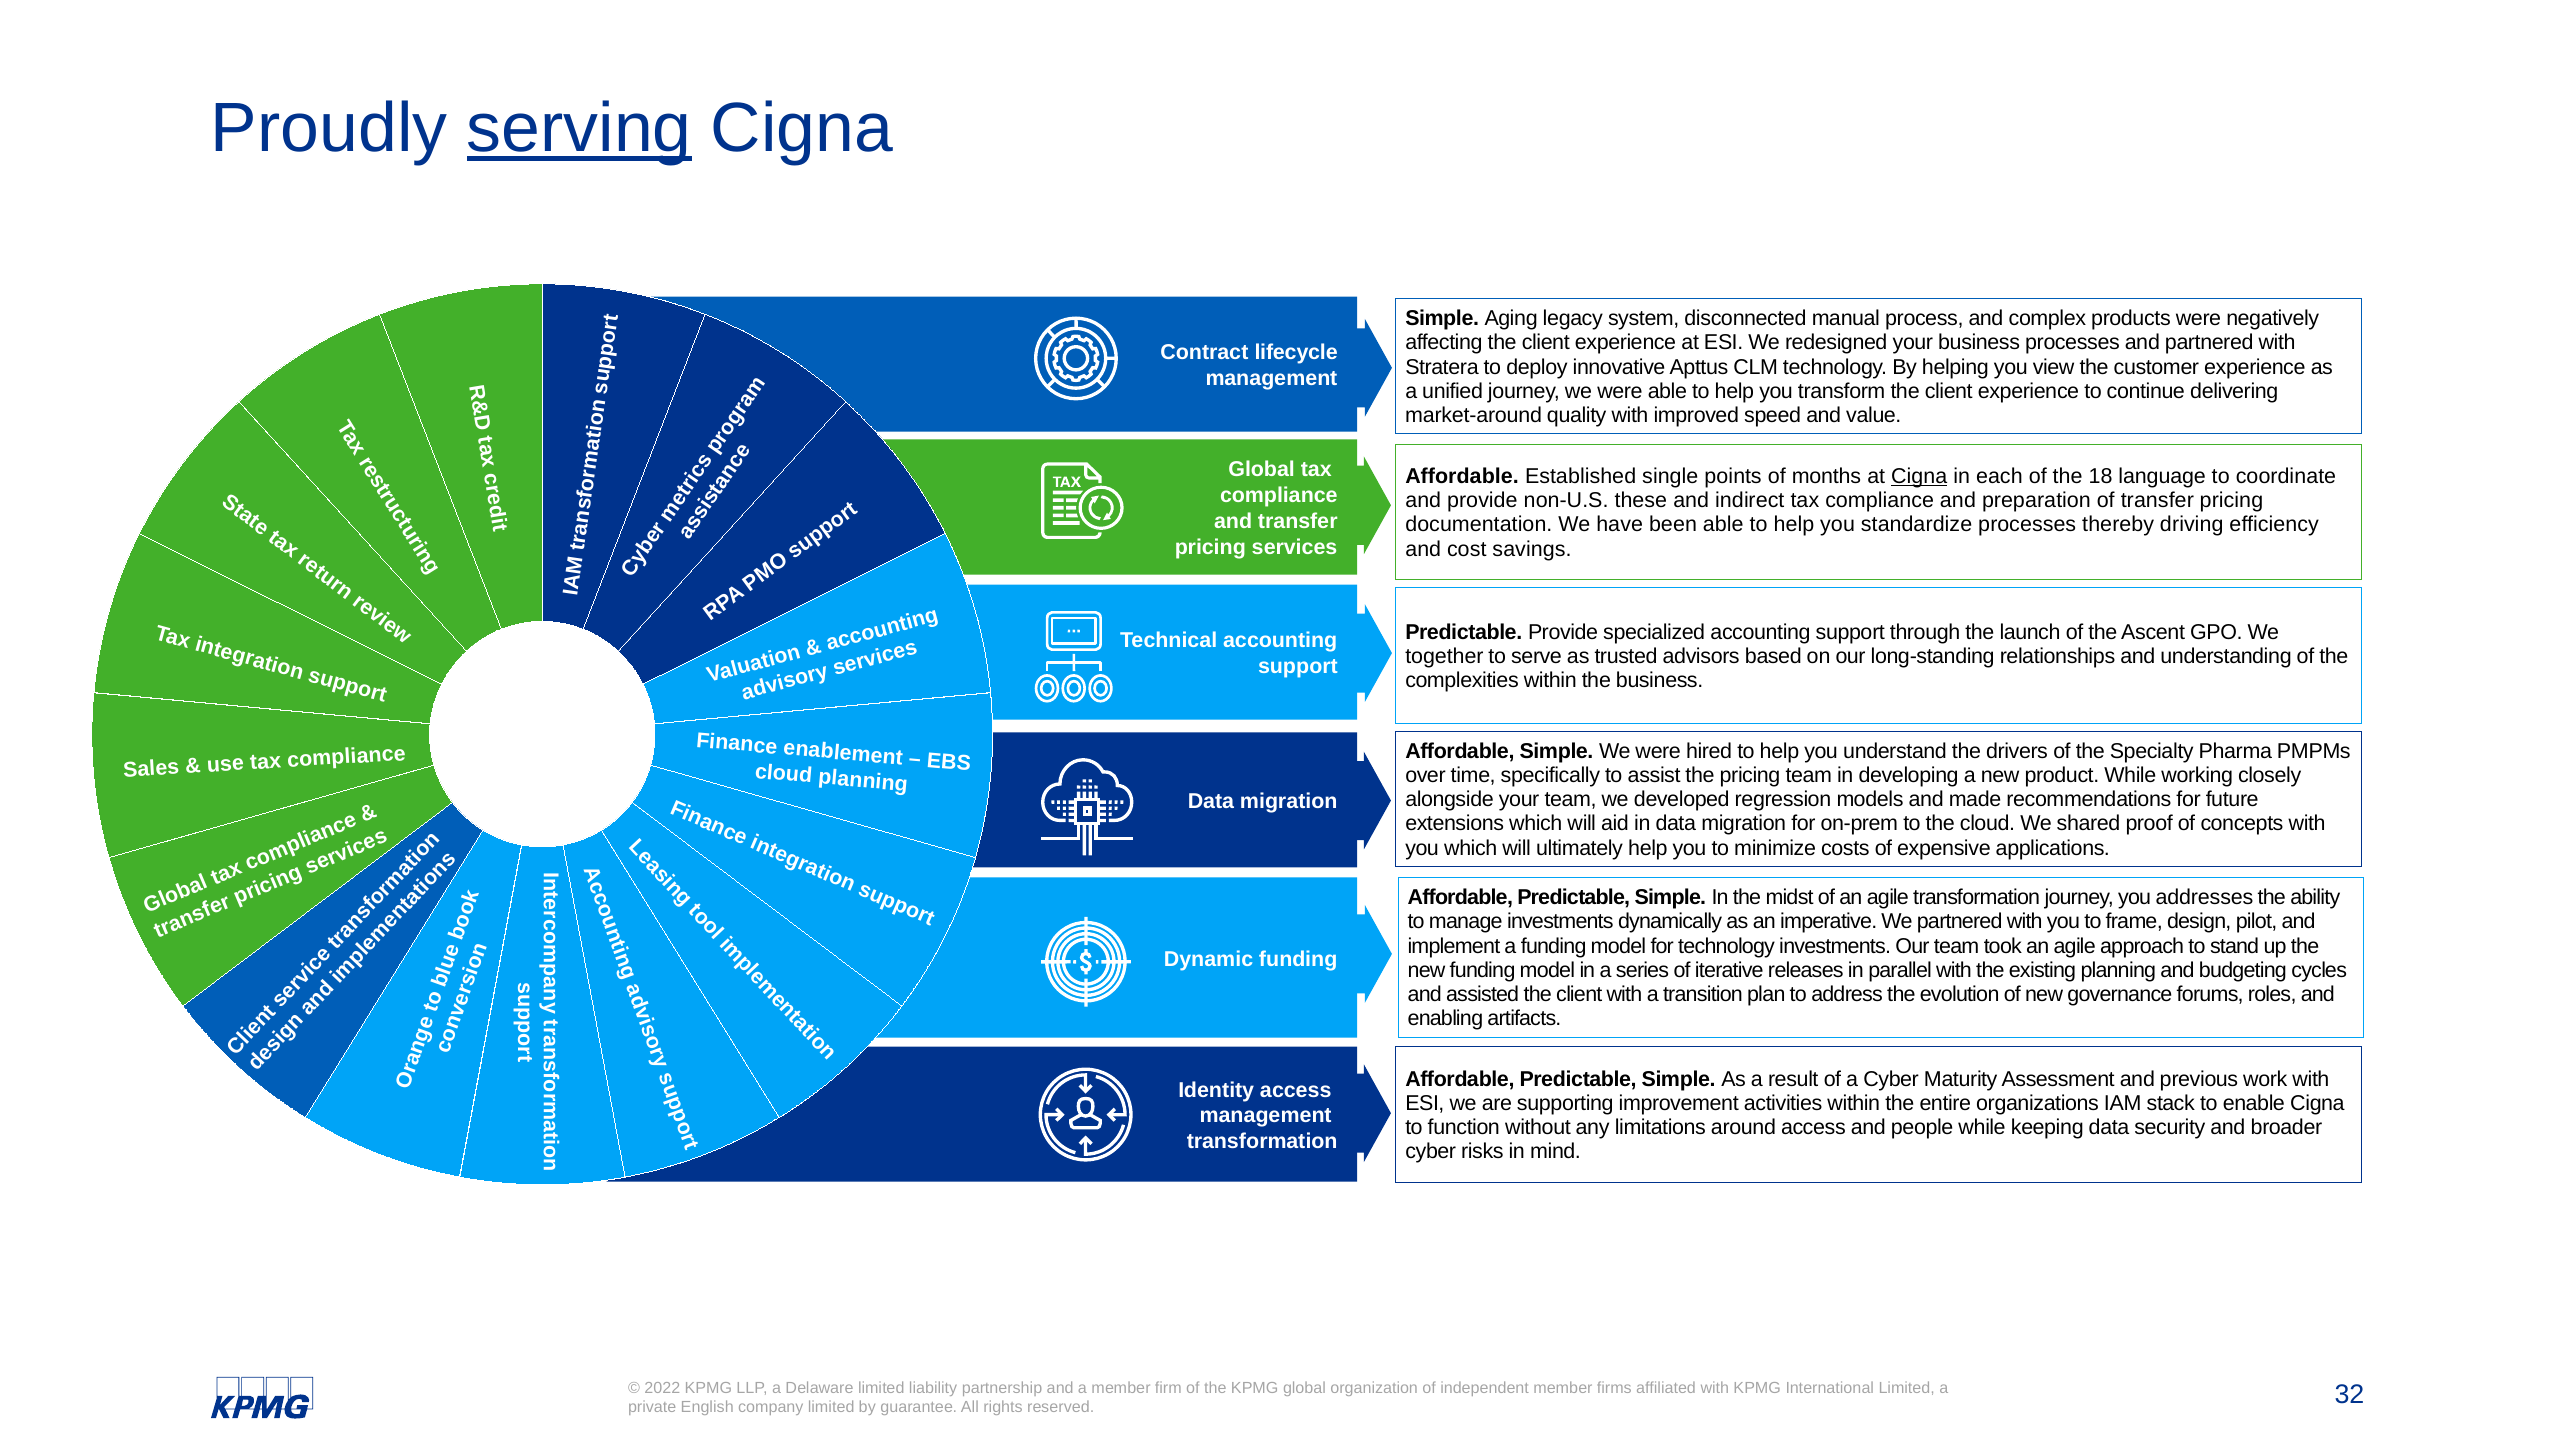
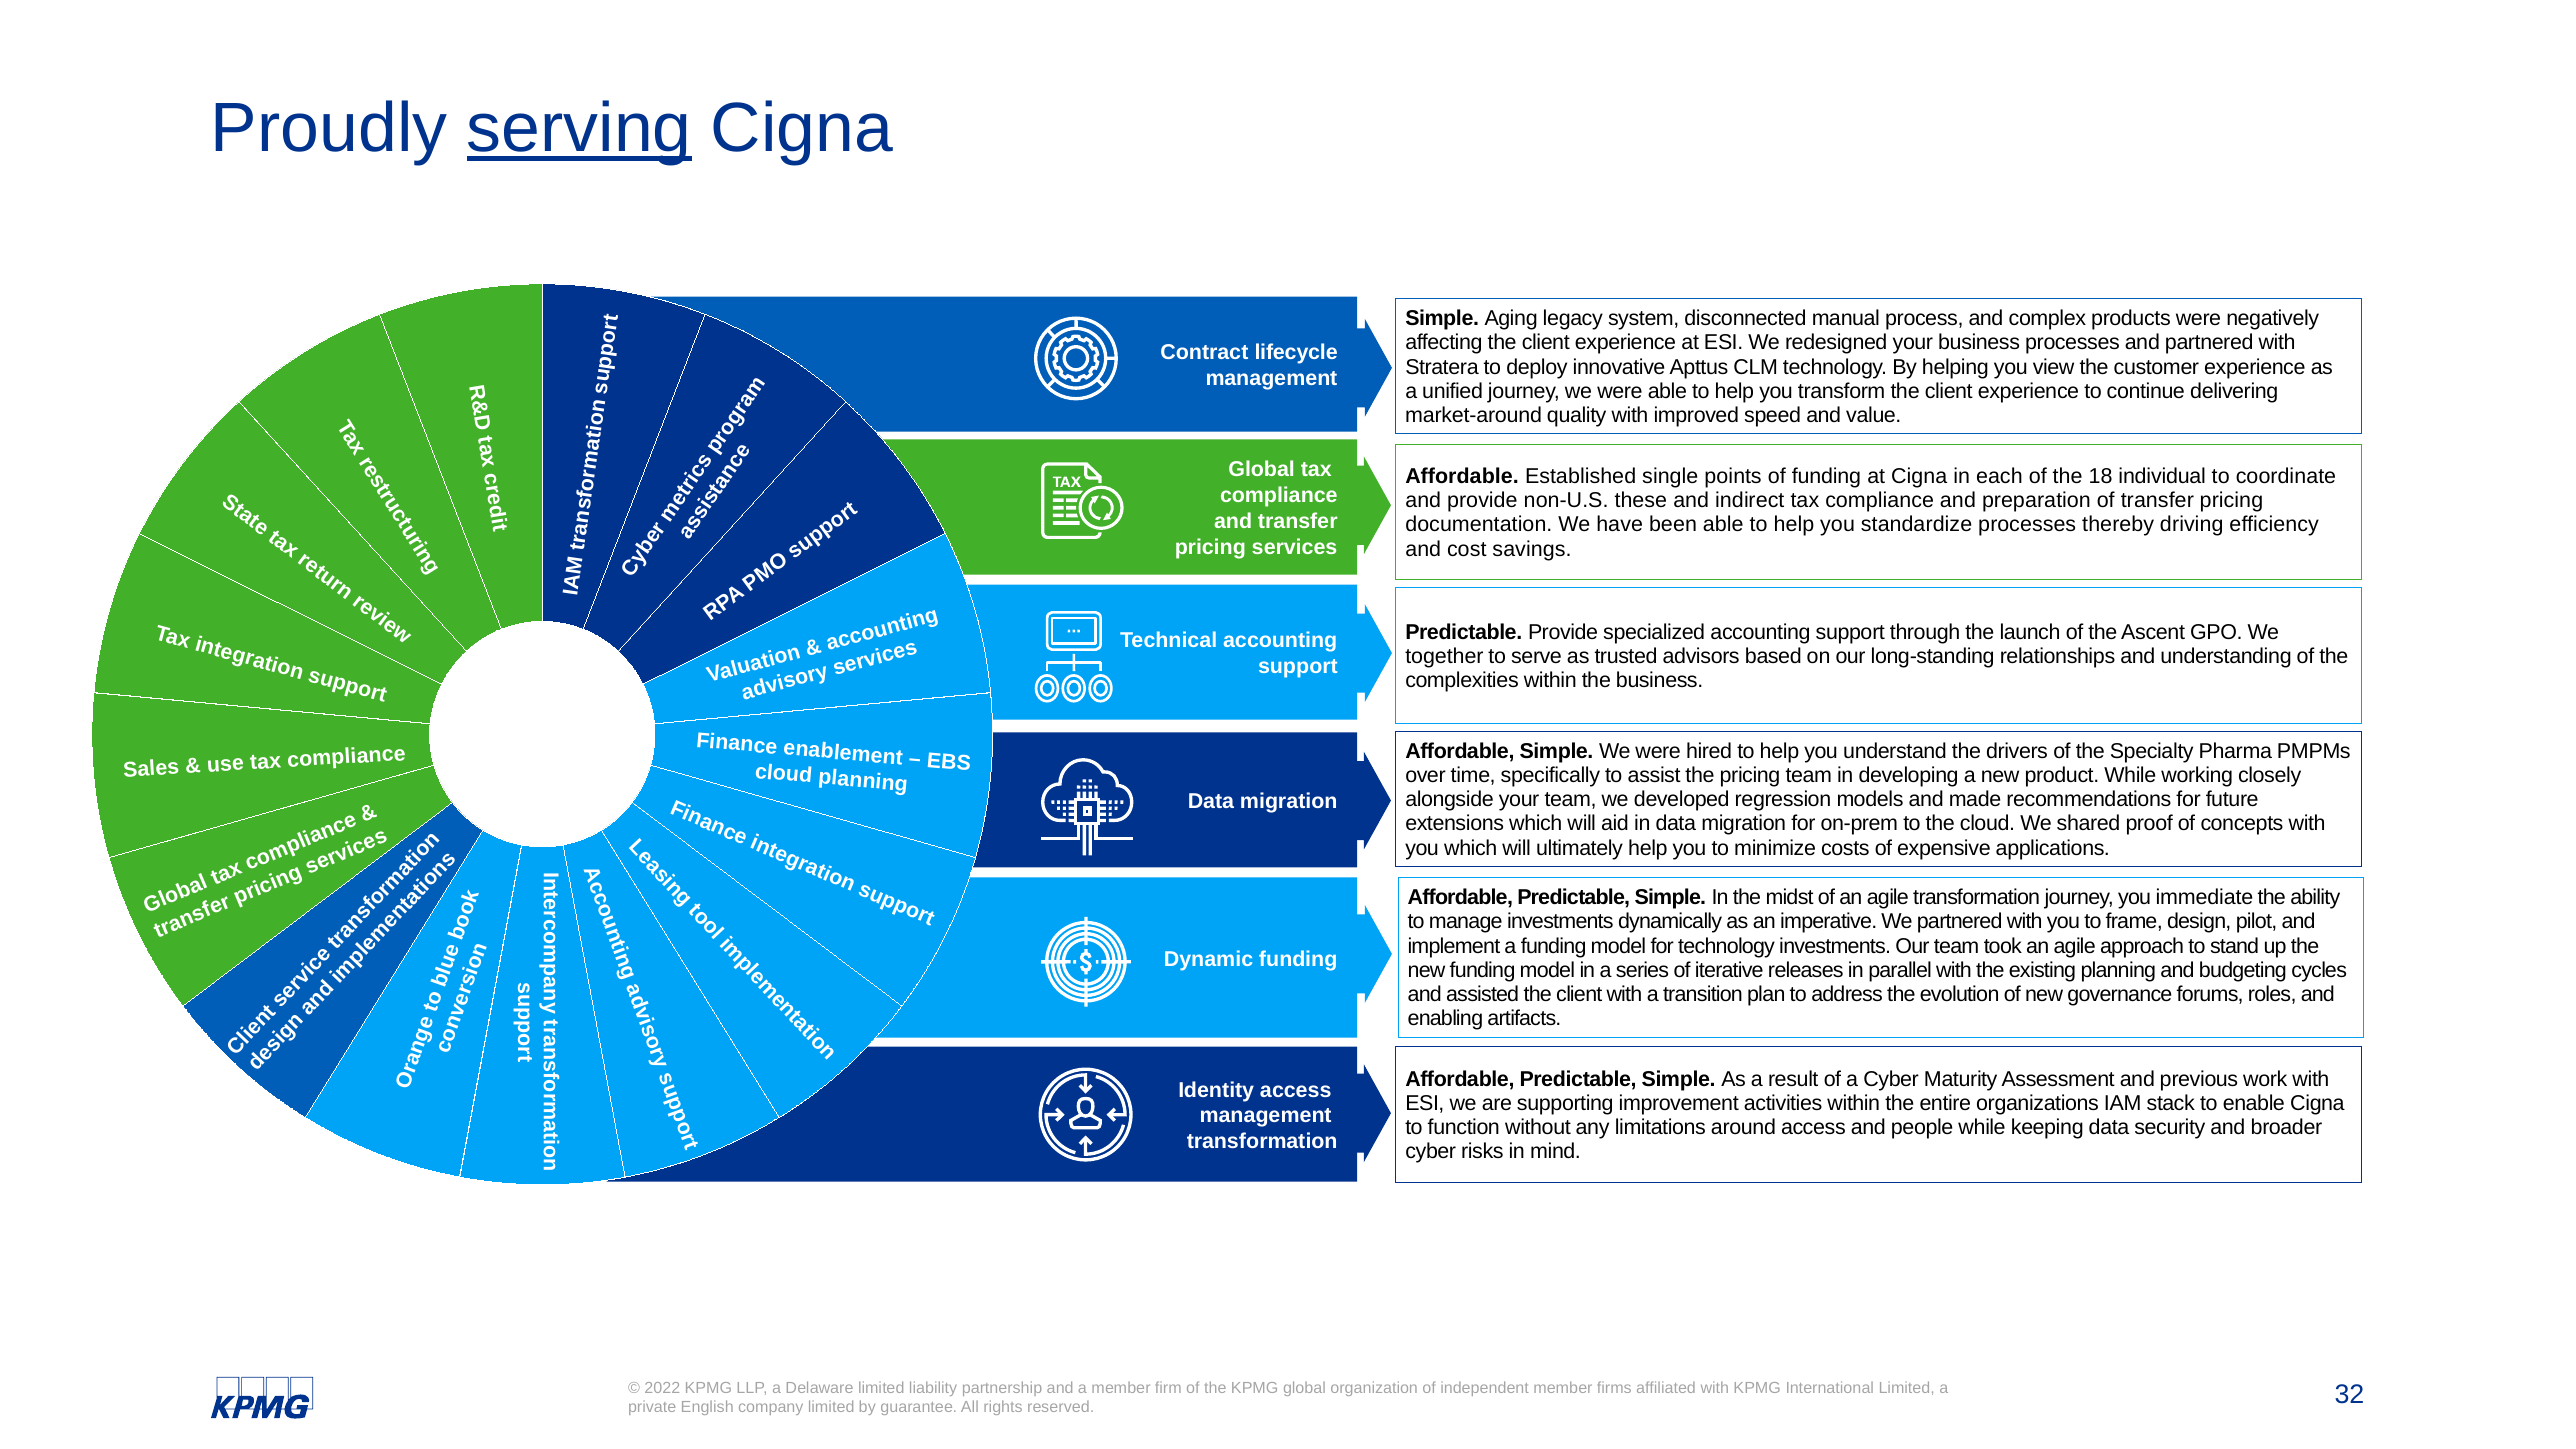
of months: months -> funding
Cigna at (1919, 477) underline: present -> none
language: language -> individual
addresses: addresses -> immediate
